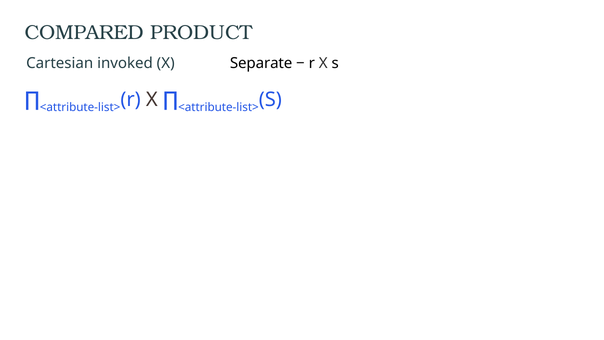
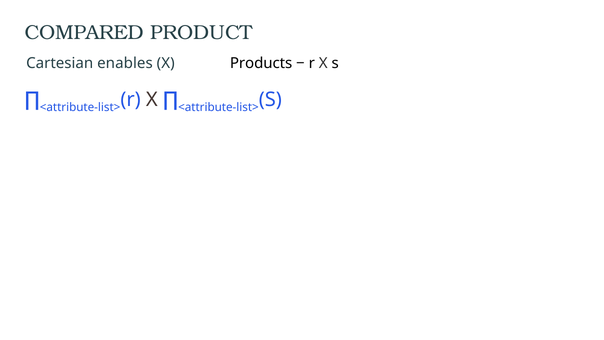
invoked: invoked -> enables
Separate: Separate -> Products
